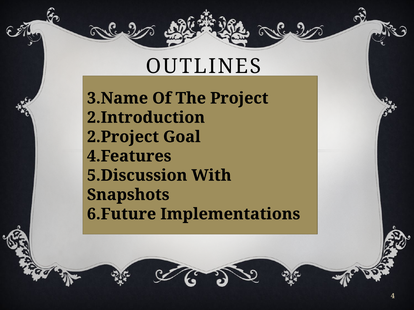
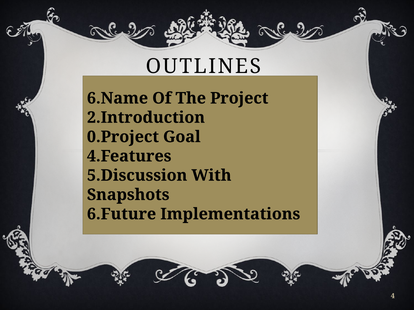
3.Name: 3.Name -> 6.Name
2.Project: 2.Project -> 0.Project
